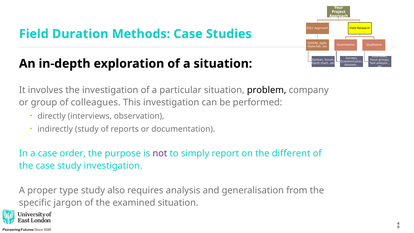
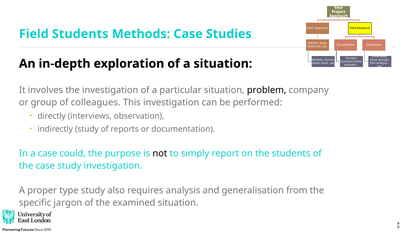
Field Duration: Duration -> Students
order: order -> could
not colour: purple -> black
the different: different -> students
